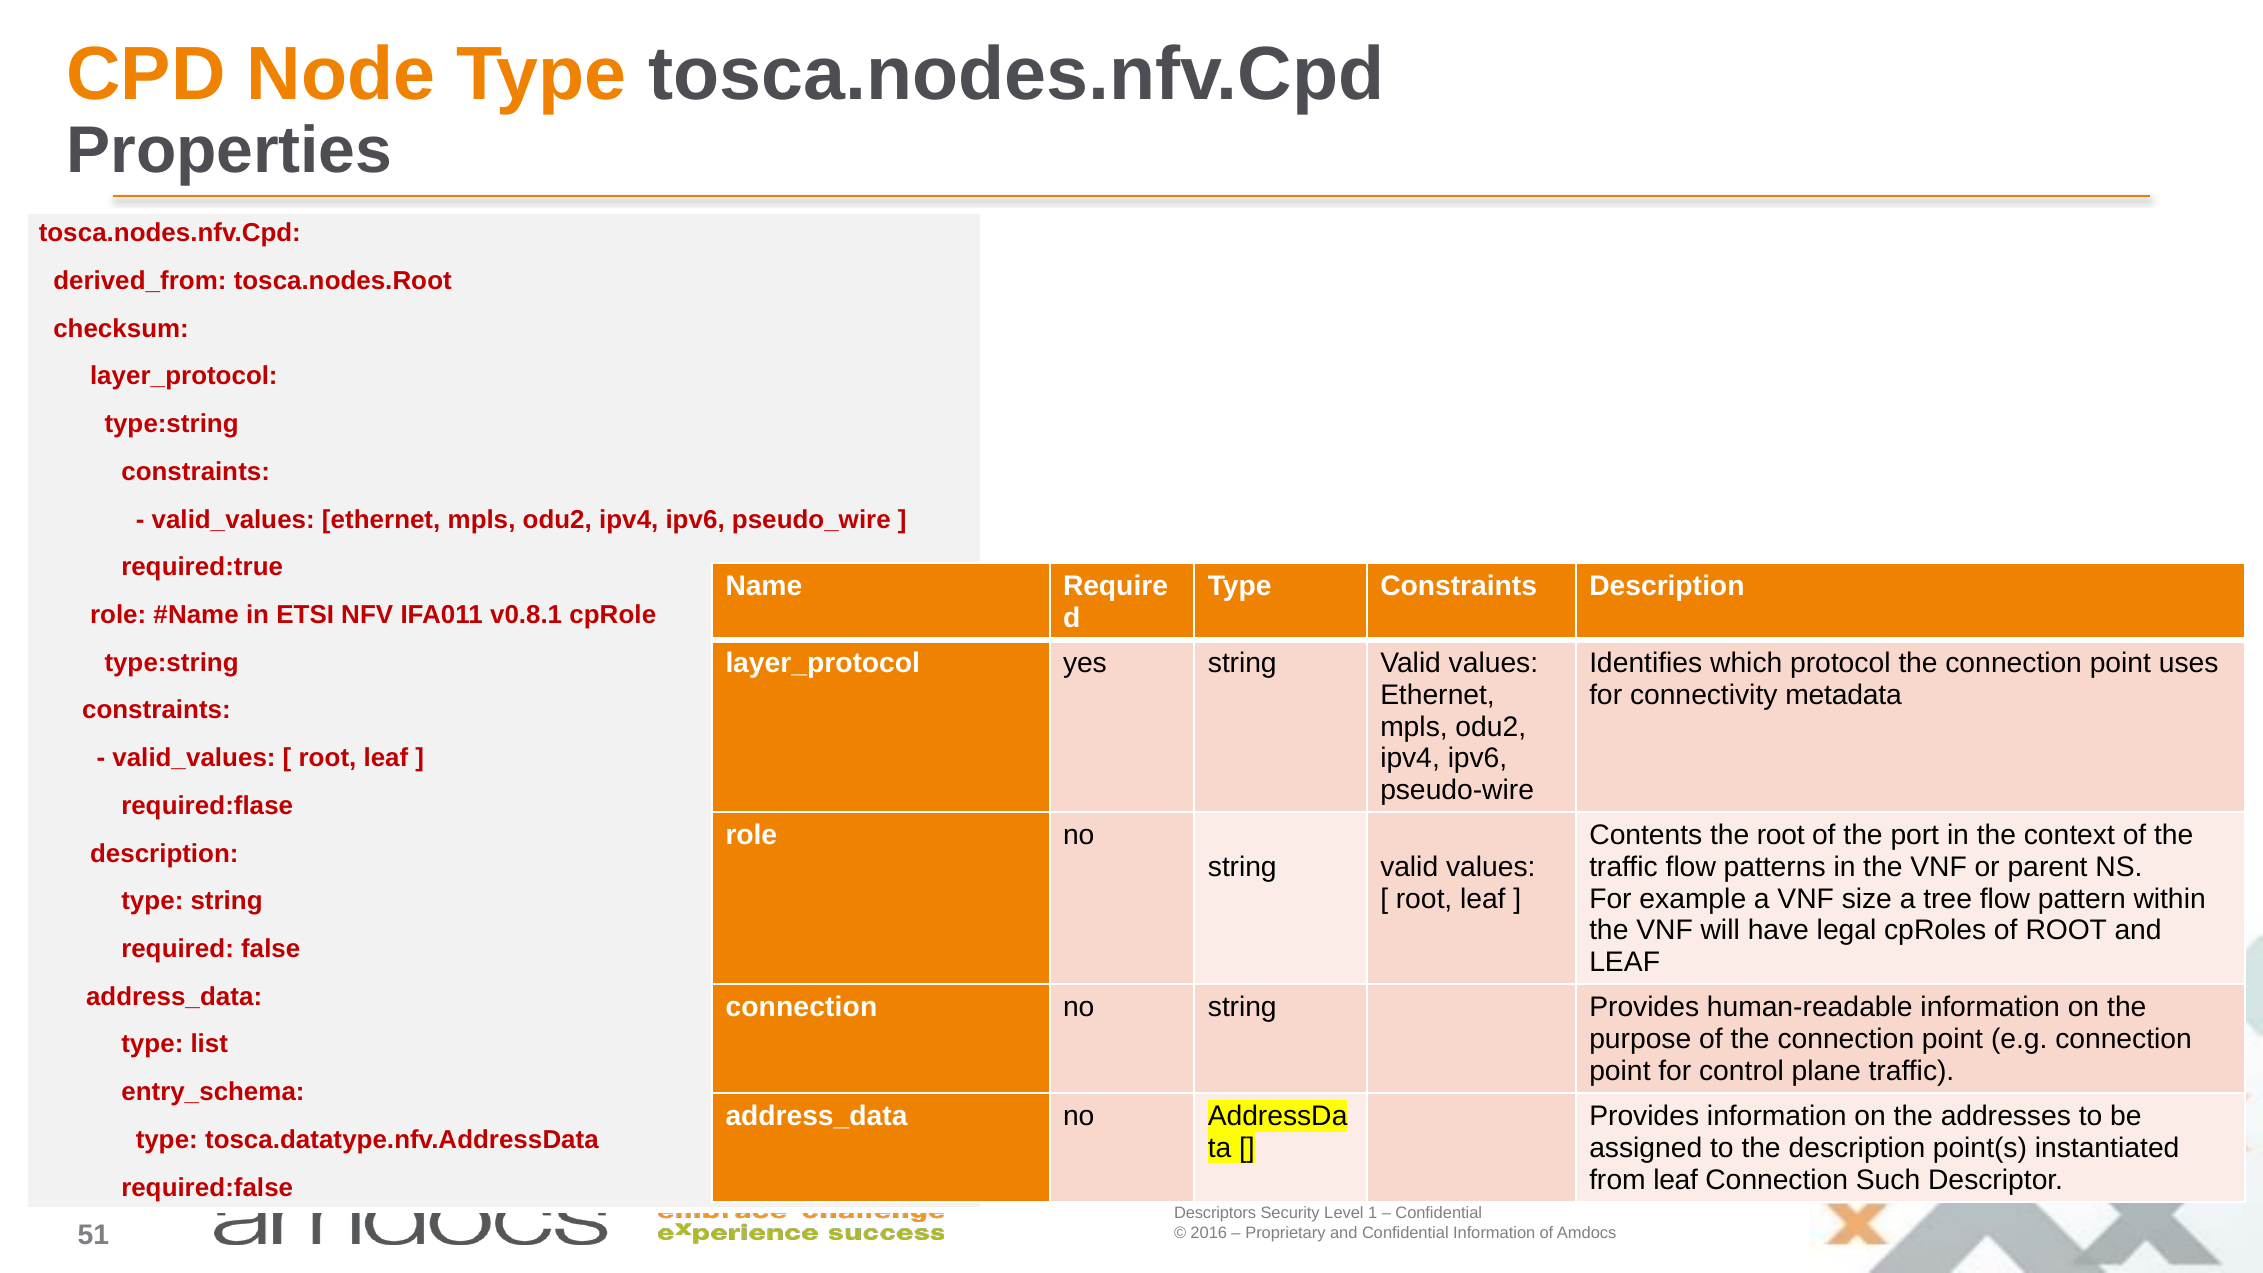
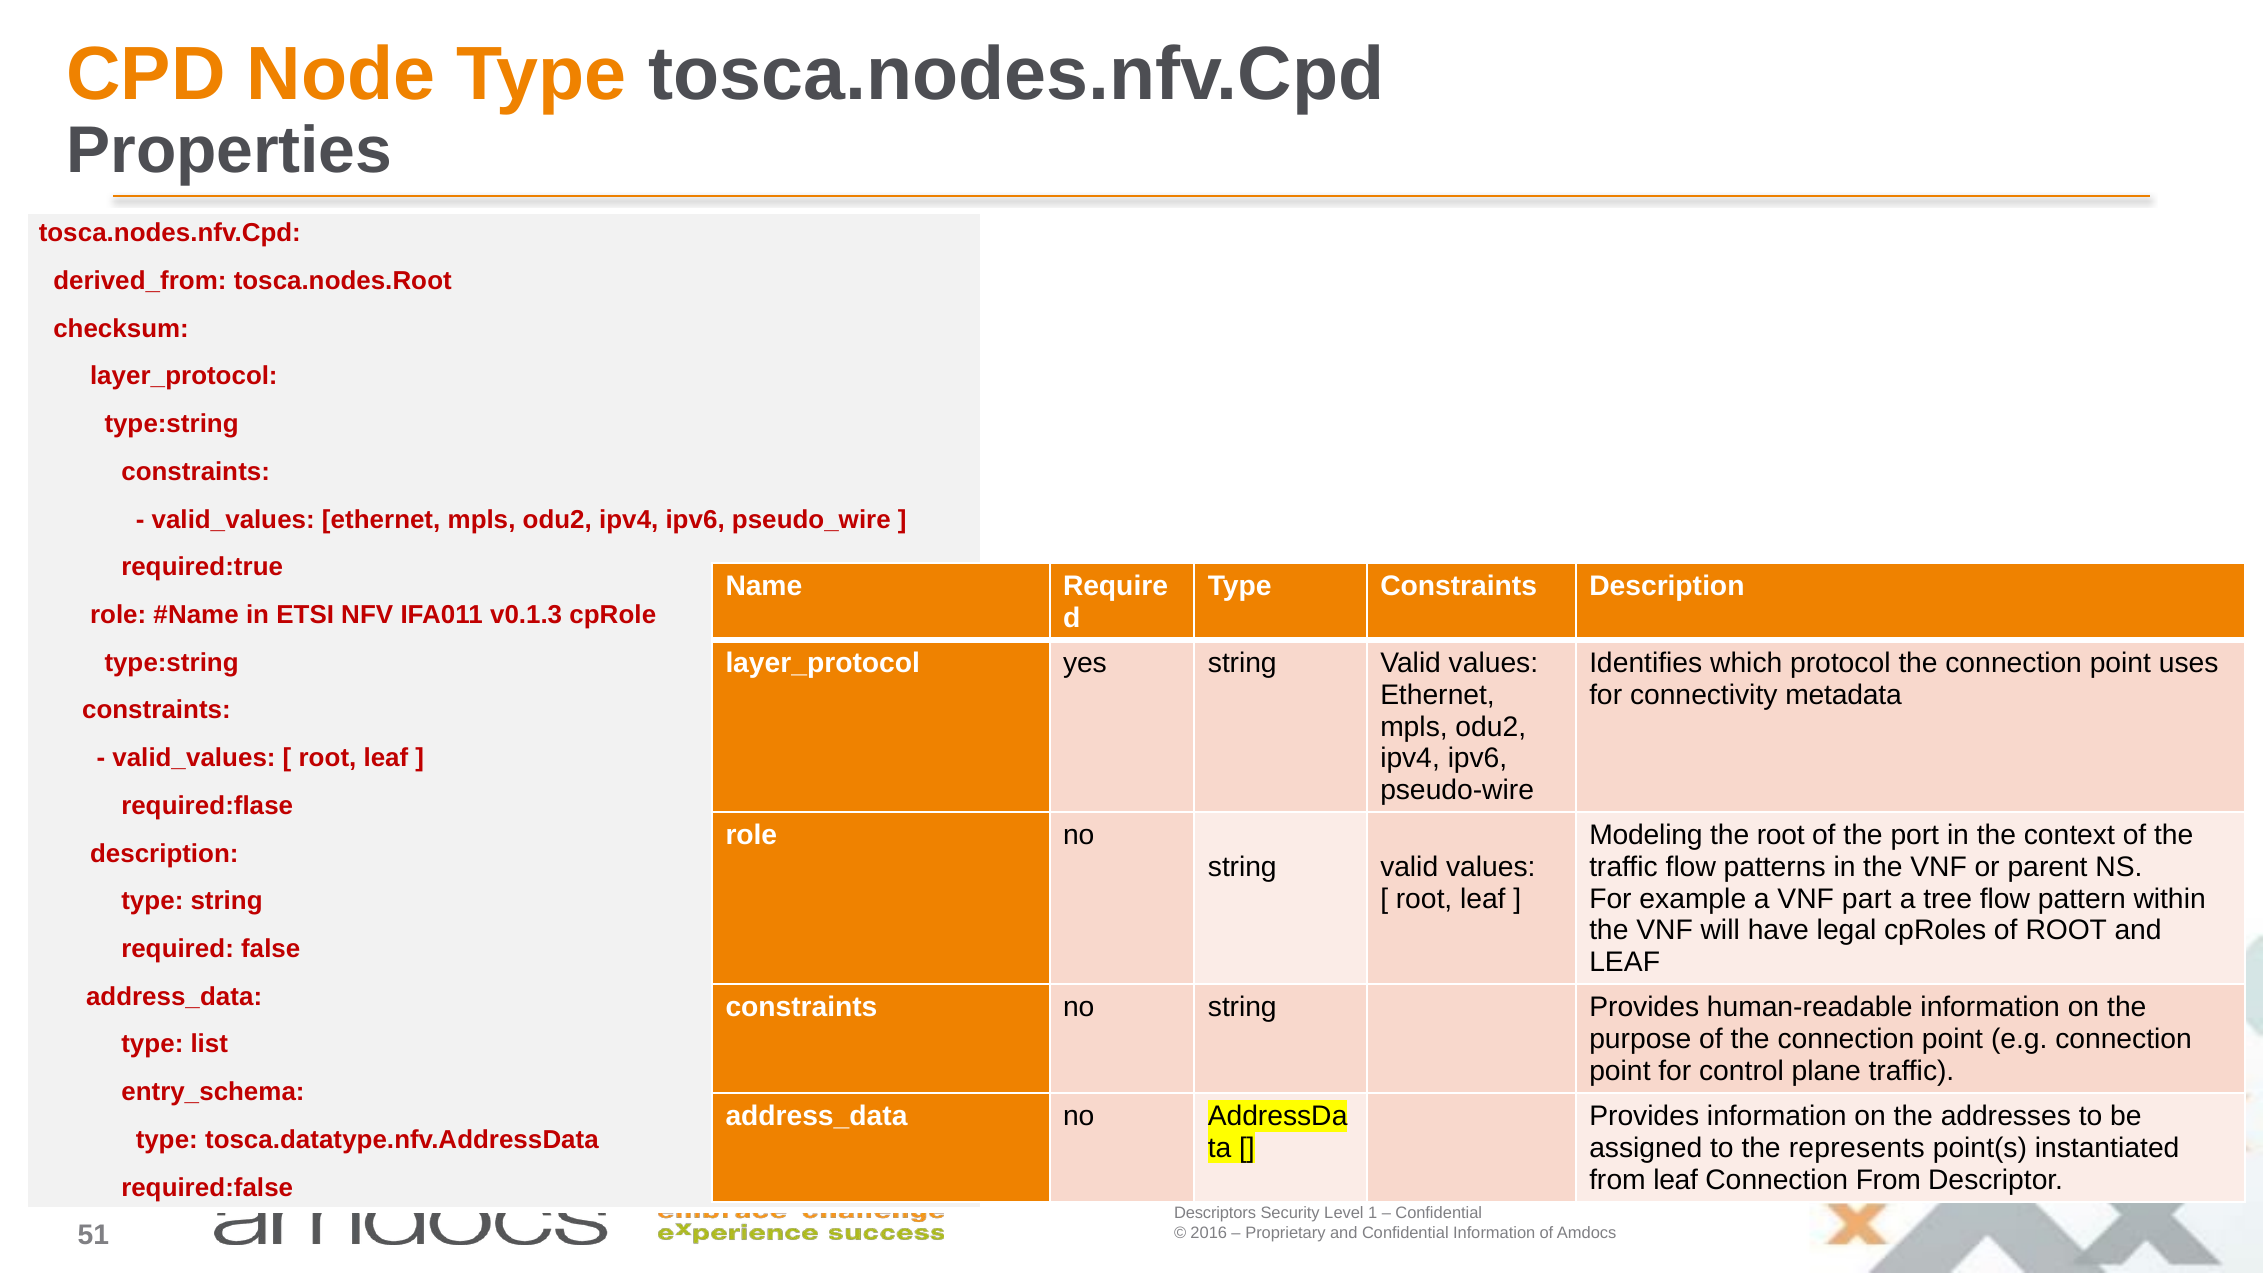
v0.8.1: v0.8.1 -> v0.1.3
Contents: Contents -> Modeling
size: size -> part
connection at (801, 1008): connection -> constraints
the description: description -> represents
Connection Such: Such -> From
